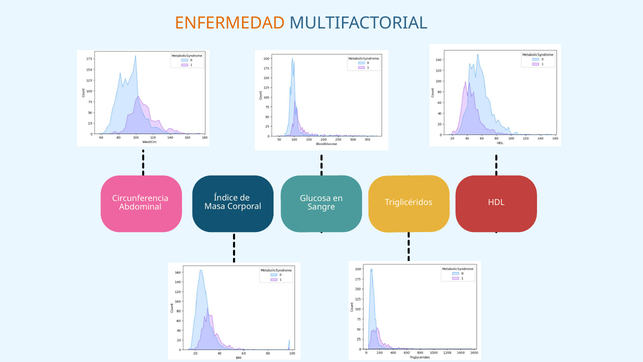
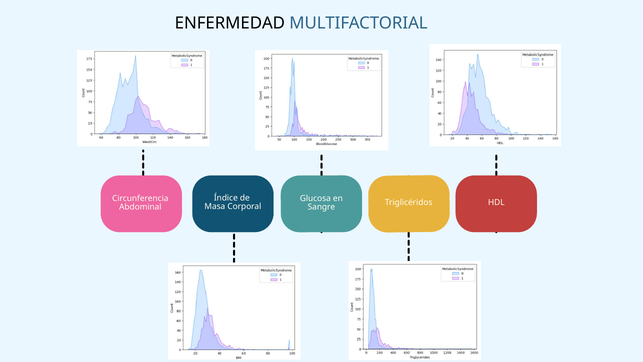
ENFERMEDAD colour: orange -> black
